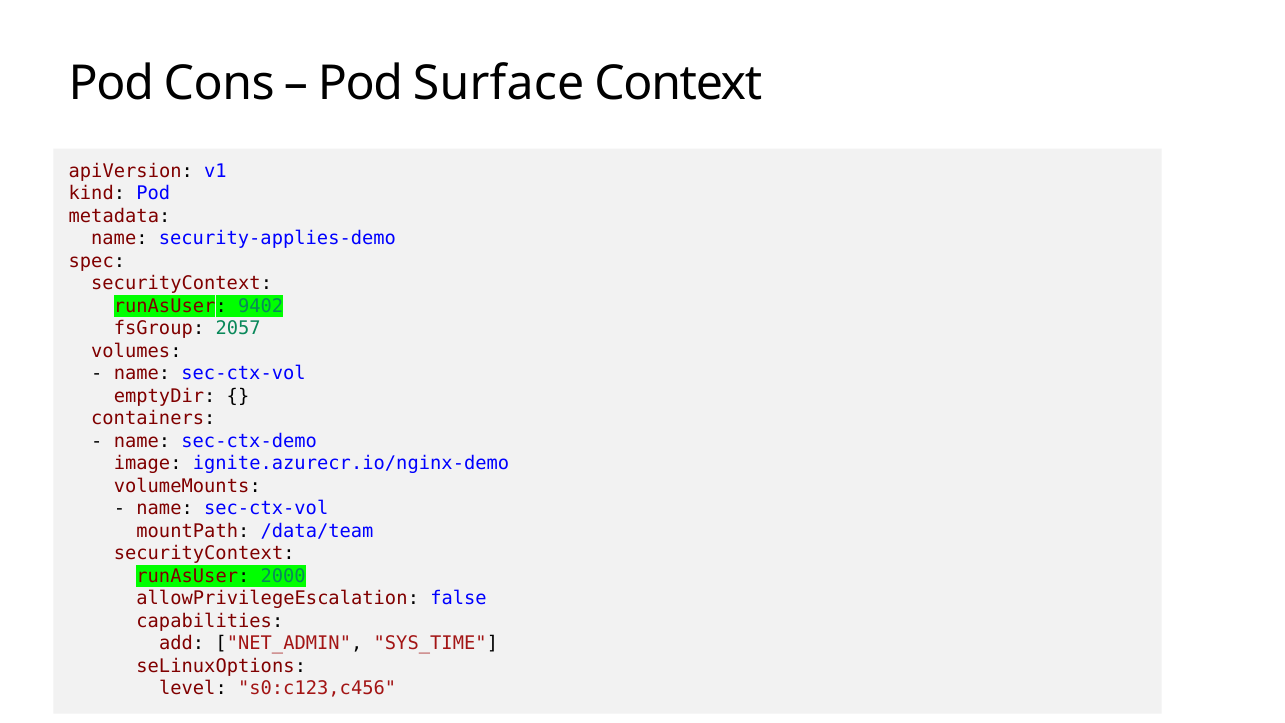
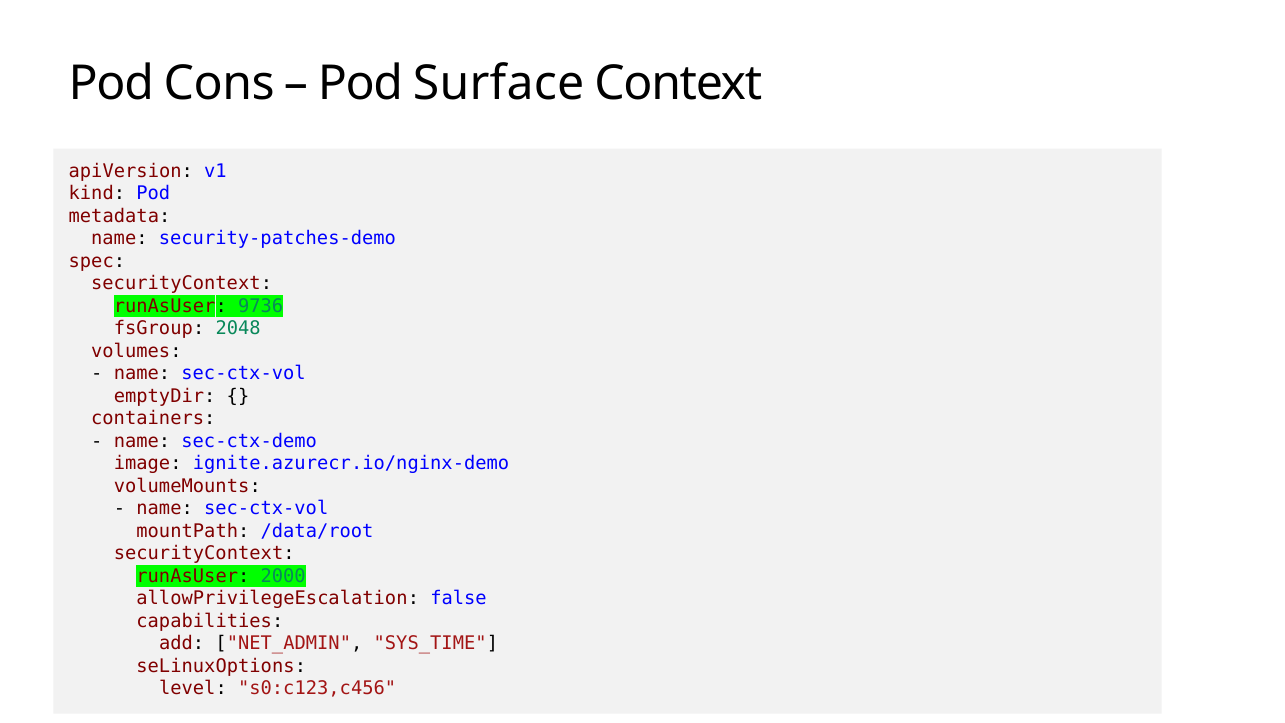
security-applies-demo: security-applies-demo -> security-patches-demo
9402: 9402 -> 9736
2057: 2057 -> 2048
/data/team: /data/team -> /data/root
